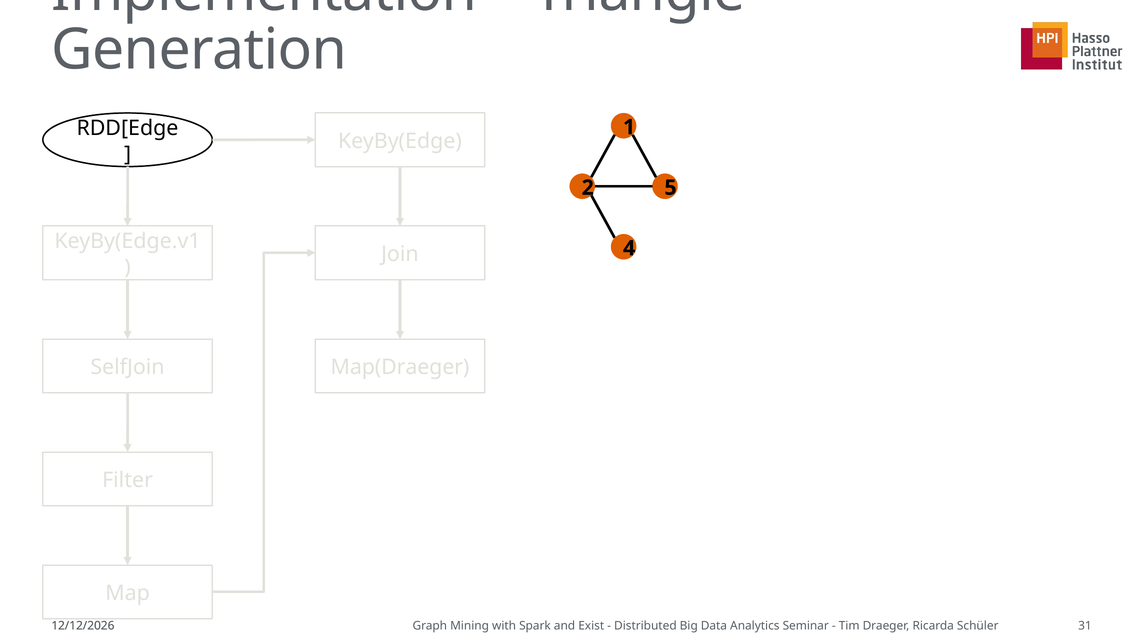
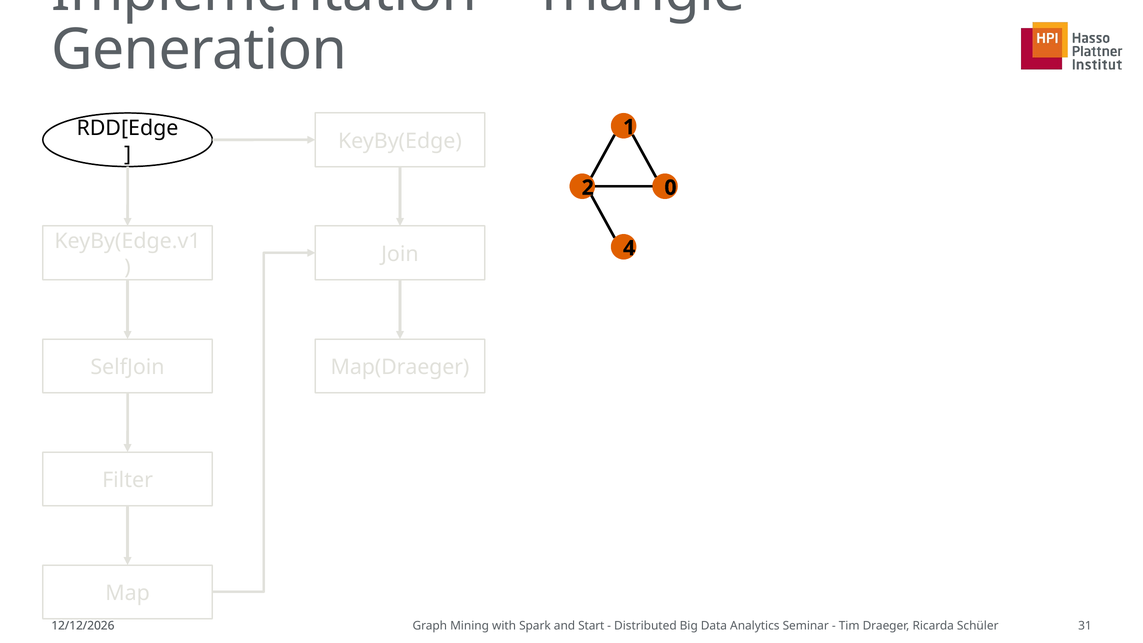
5: 5 -> 0
Exist: Exist -> Start
